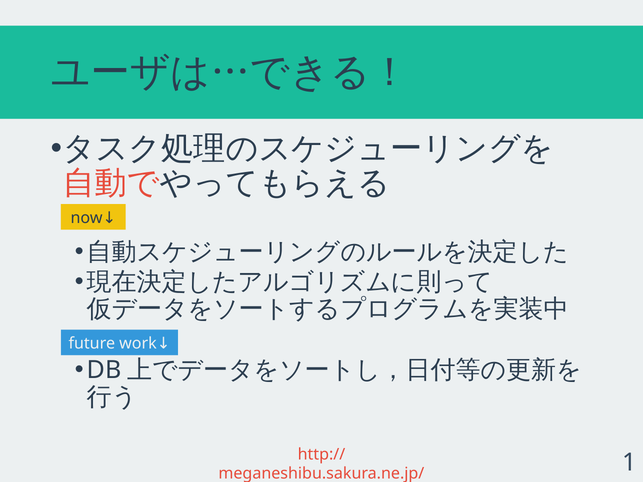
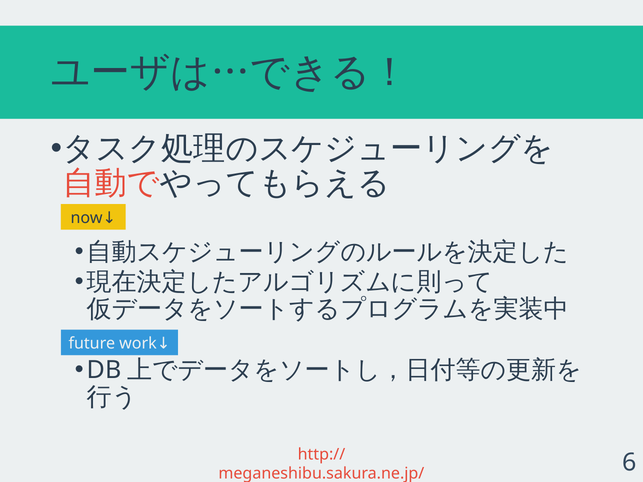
1: 1 -> 6
